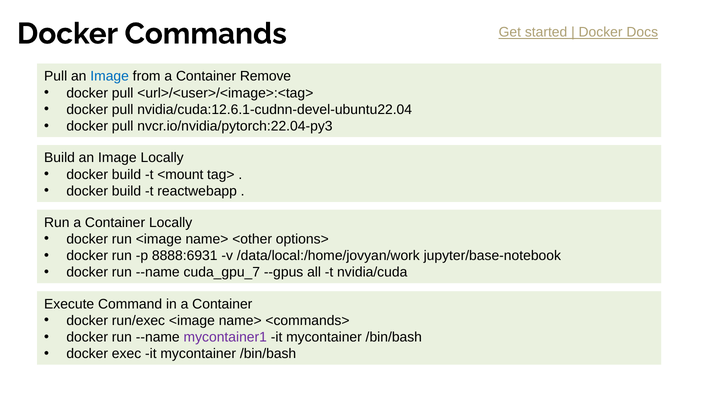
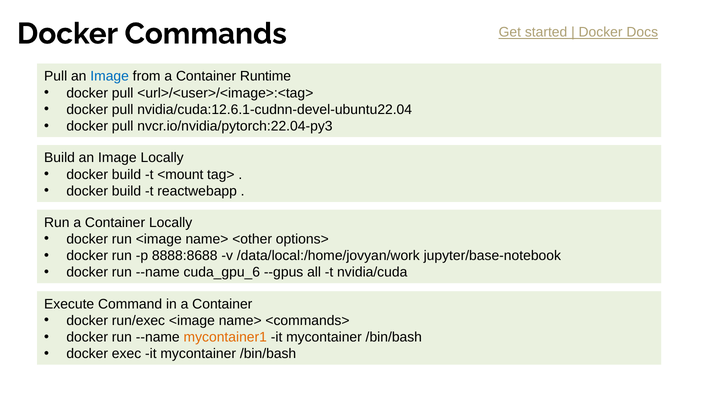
Remove: Remove -> Runtime
8888:6931: 8888:6931 -> 8888:8688
cuda_gpu_7: cuda_gpu_7 -> cuda_gpu_6
mycontainer1 colour: purple -> orange
